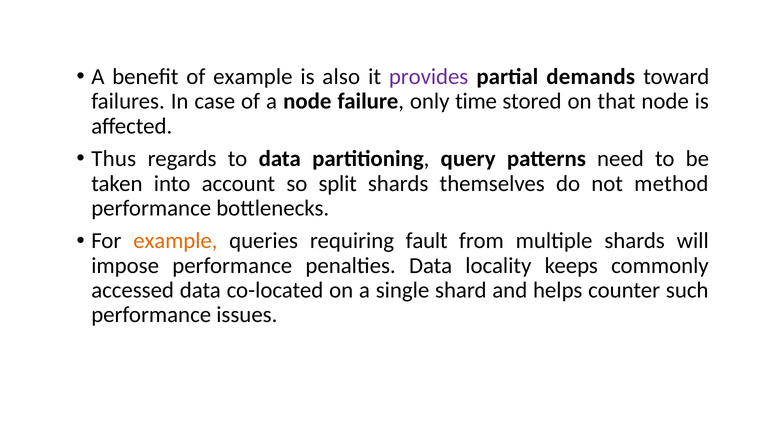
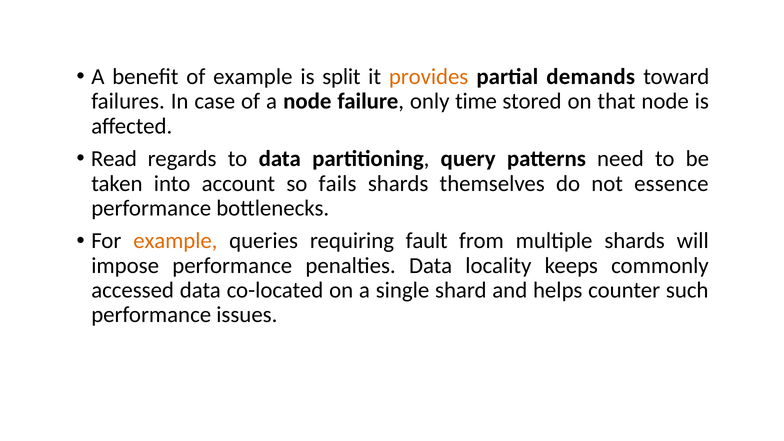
also: also -> split
provides colour: purple -> orange
Thus: Thus -> Read
split: split -> fails
method: method -> essence
